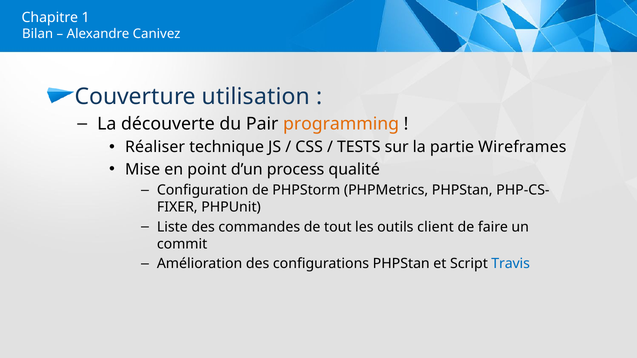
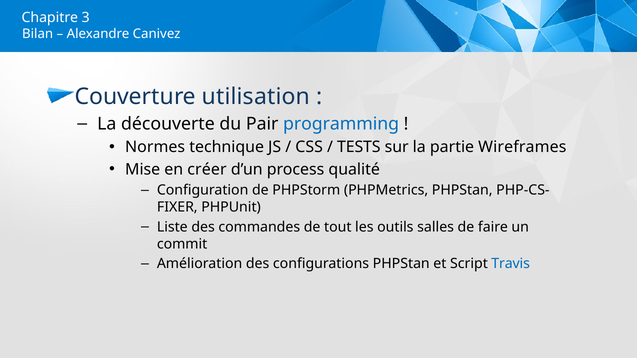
1: 1 -> 3
programming colour: orange -> blue
Réaliser: Réaliser -> Normes
point: point -> créer
client: client -> salles
